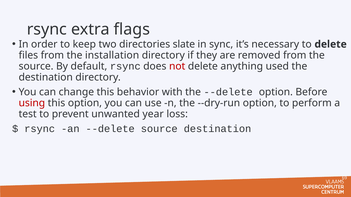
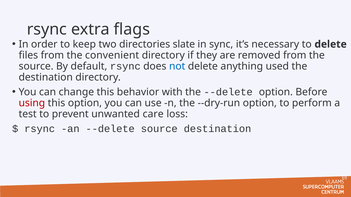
installation: installation -> convenient
not colour: red -> blue
year: year -> care
